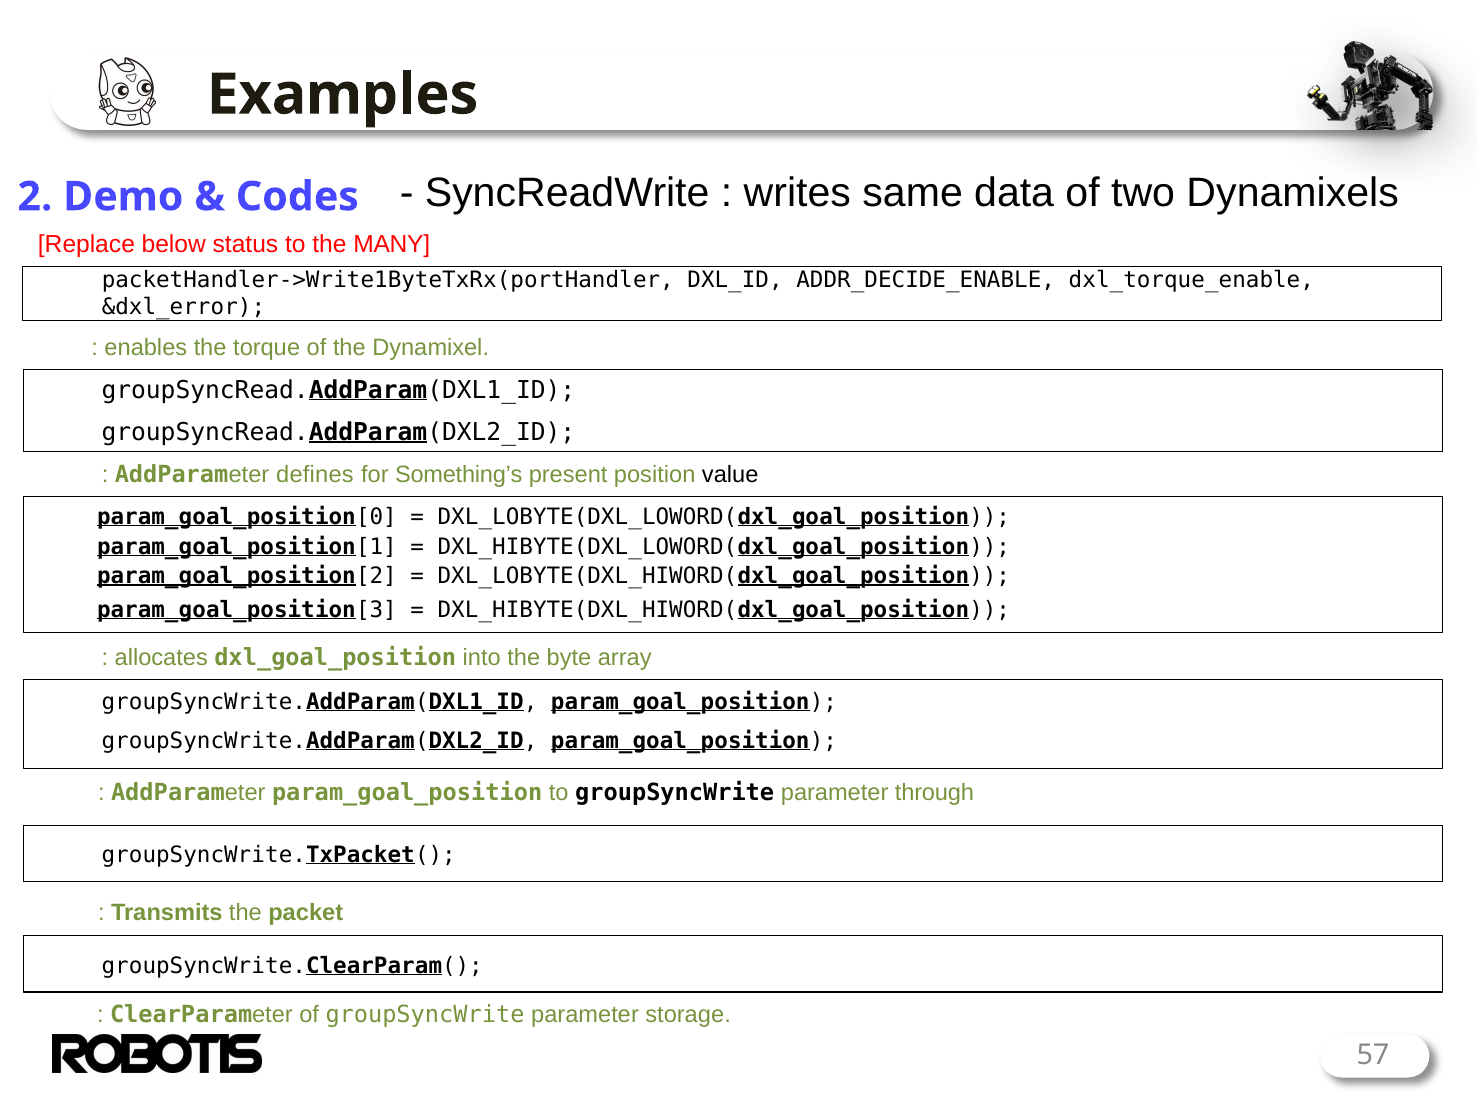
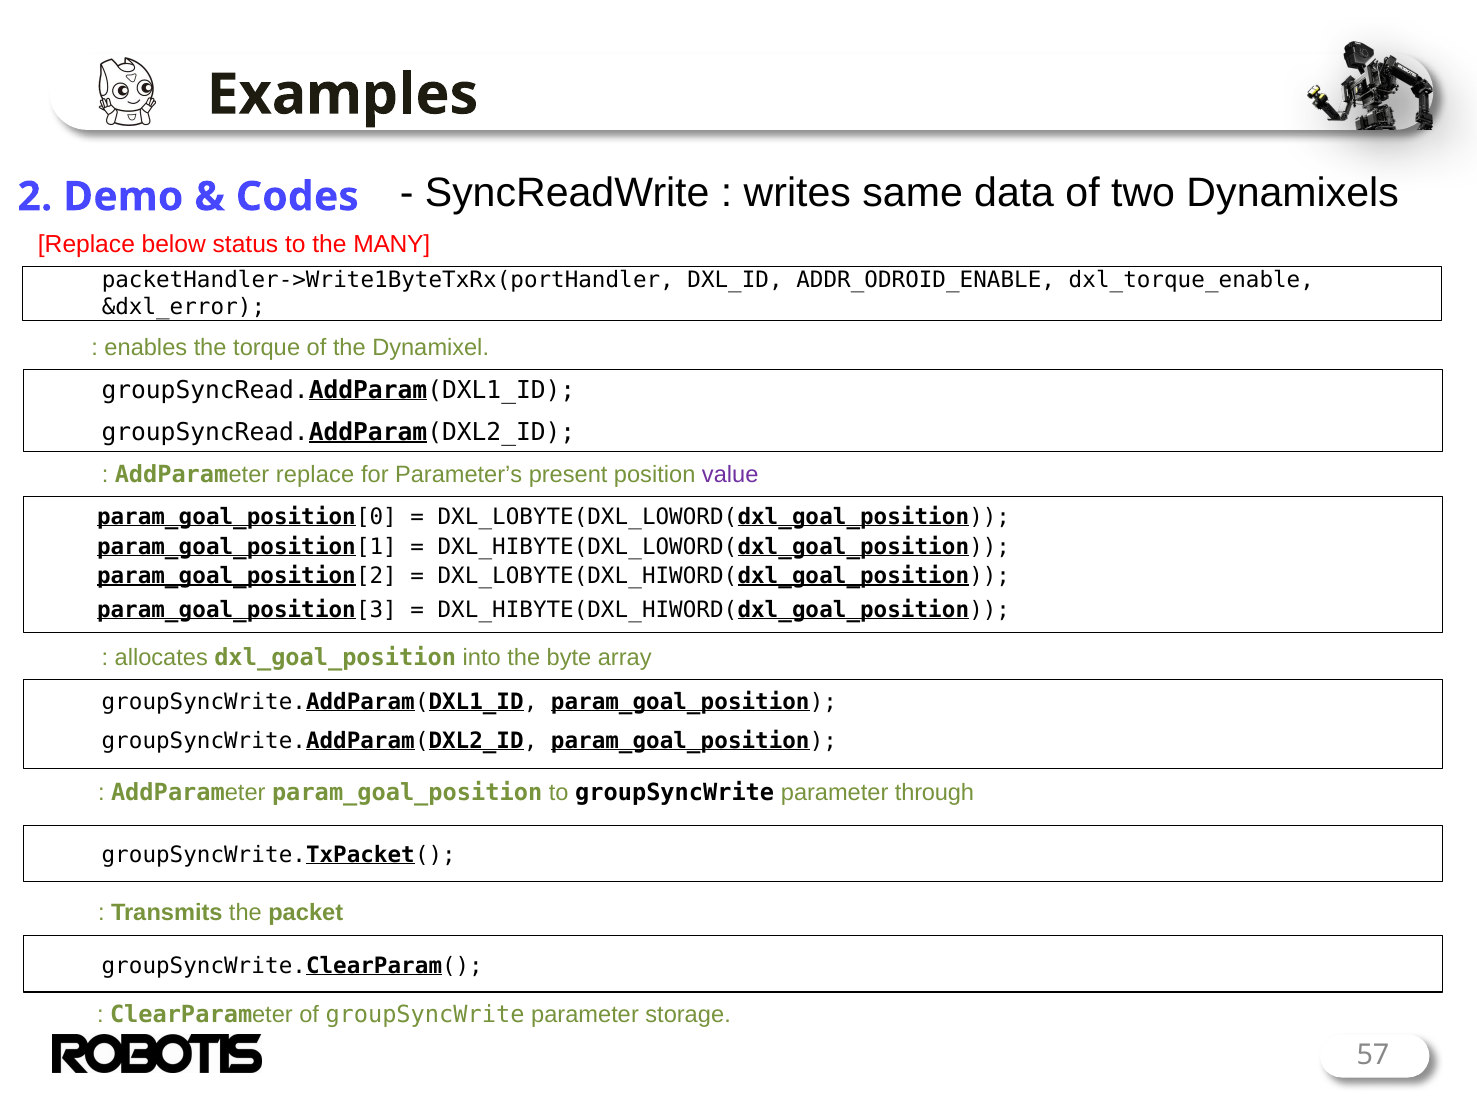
ADDR_DECIDE_ENABLE: ADDR_DECIDE_ENABLE -> ADDR_ODROID_ENABLE
AddParameter defines: defines -> replace
Something’s: Something’s -> Parameter’s
value colour: black -> purple
